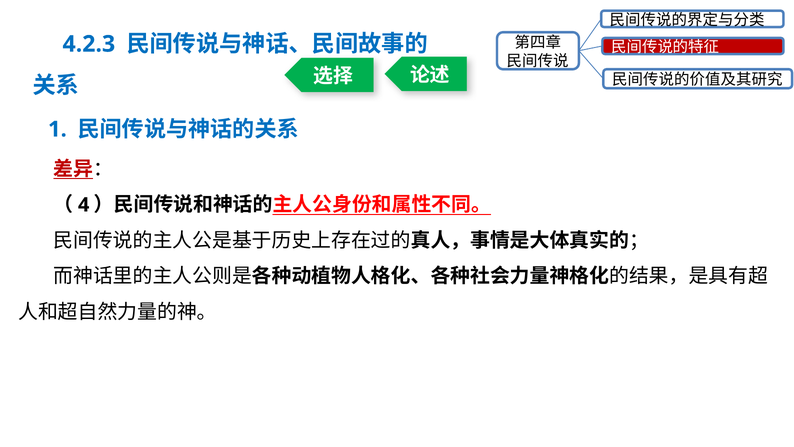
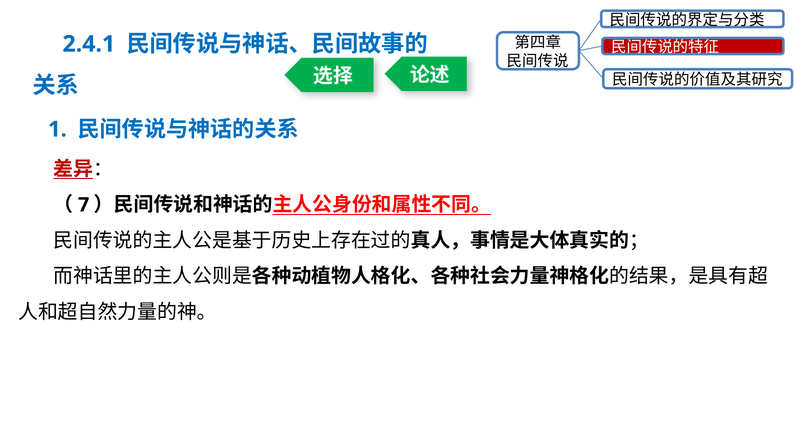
4.2.3: 4.2.3 -> 2.4.1
4: 4 -> 7
